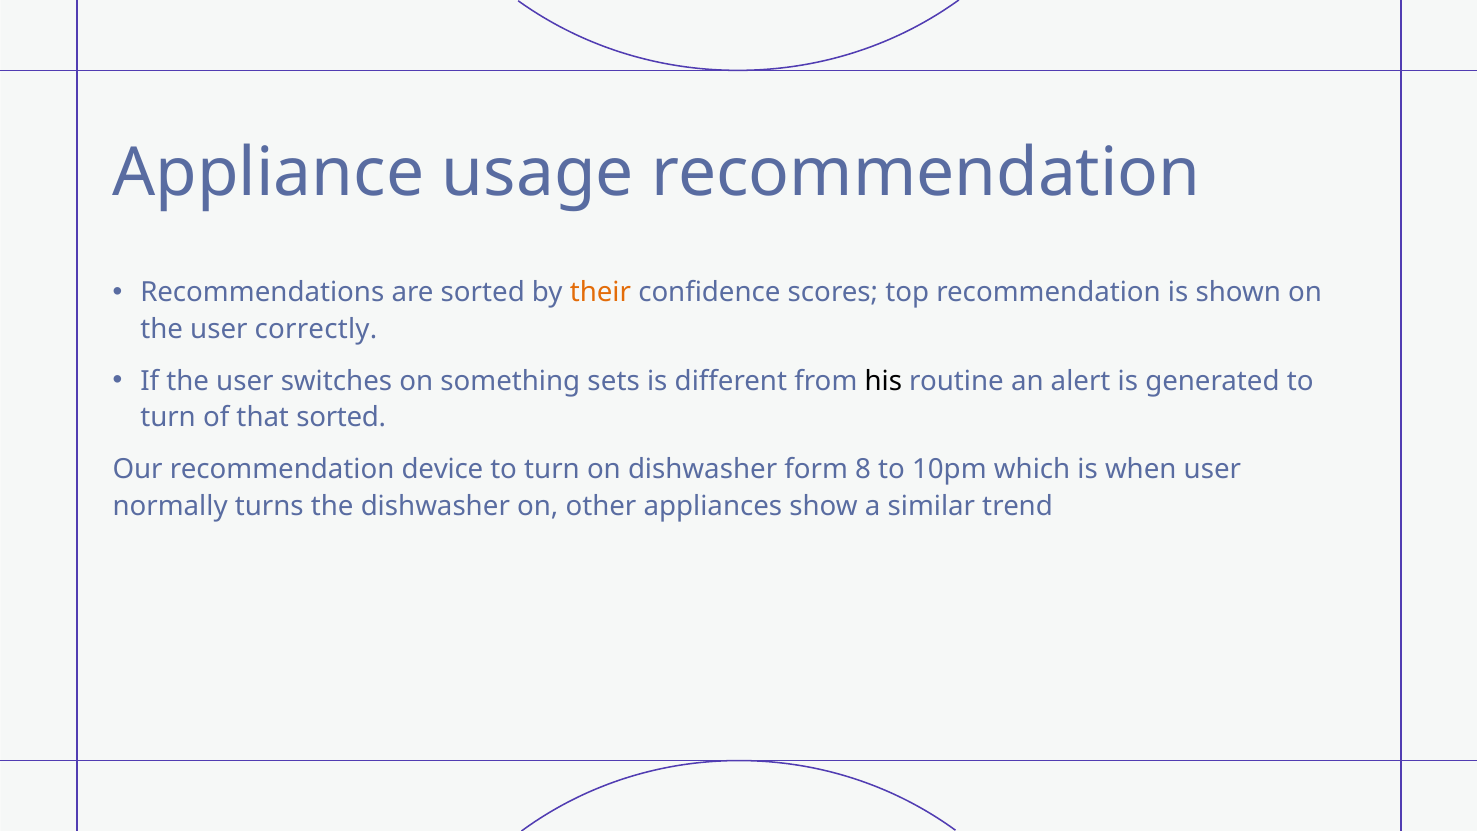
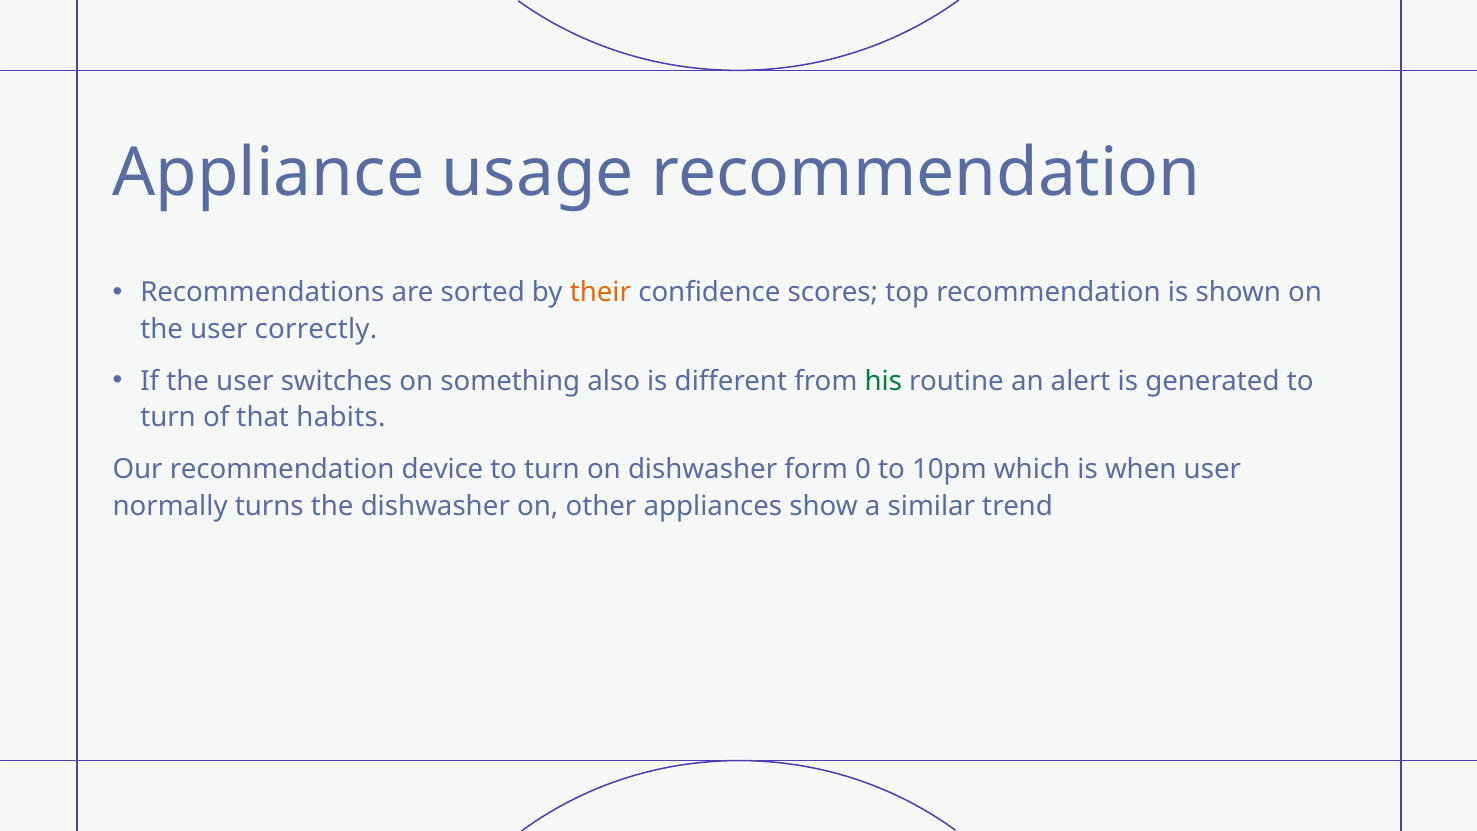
sets: sets -> also
his colour: black -> green
that sorted: sorted -> habits
8: 8 -> 0
